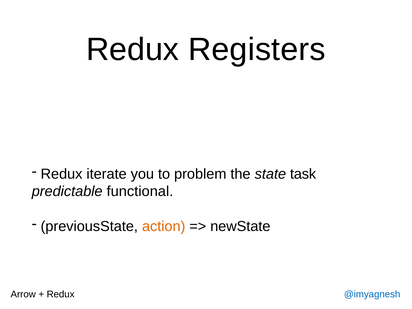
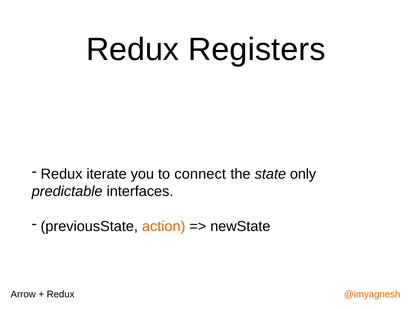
problem: problem -> connect
task: task -> only
functional: functional -> interfaces
@imyagnesh colour: blue -> orange
